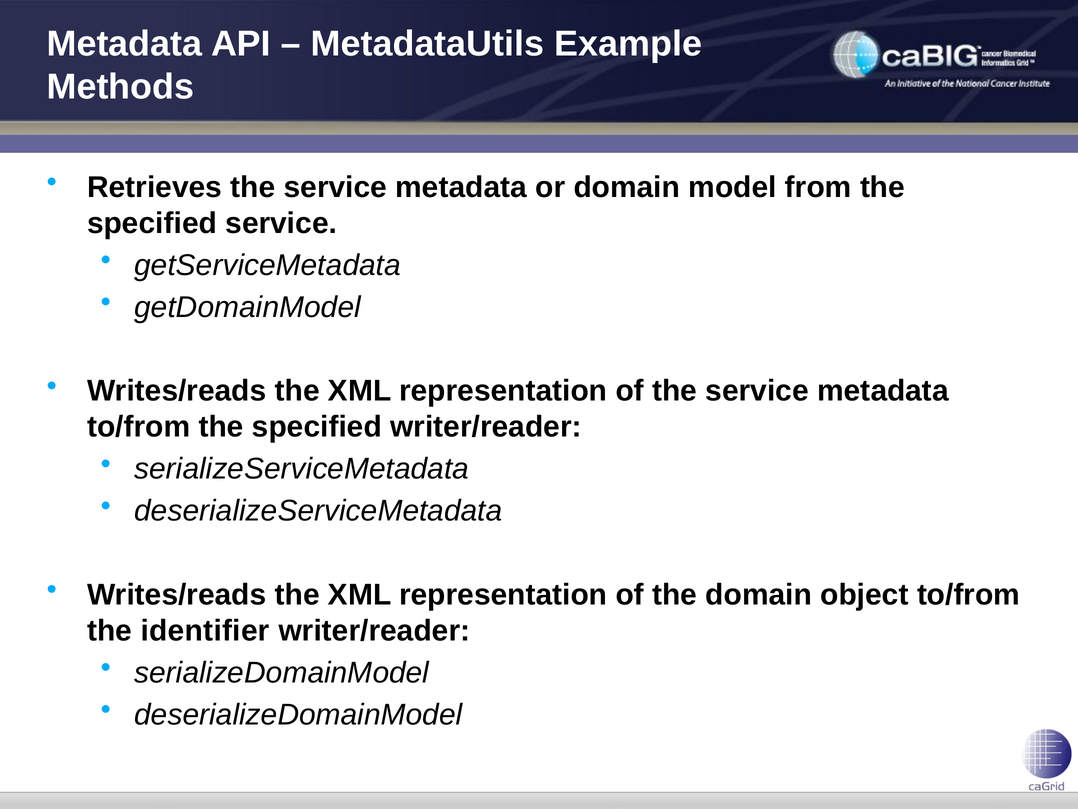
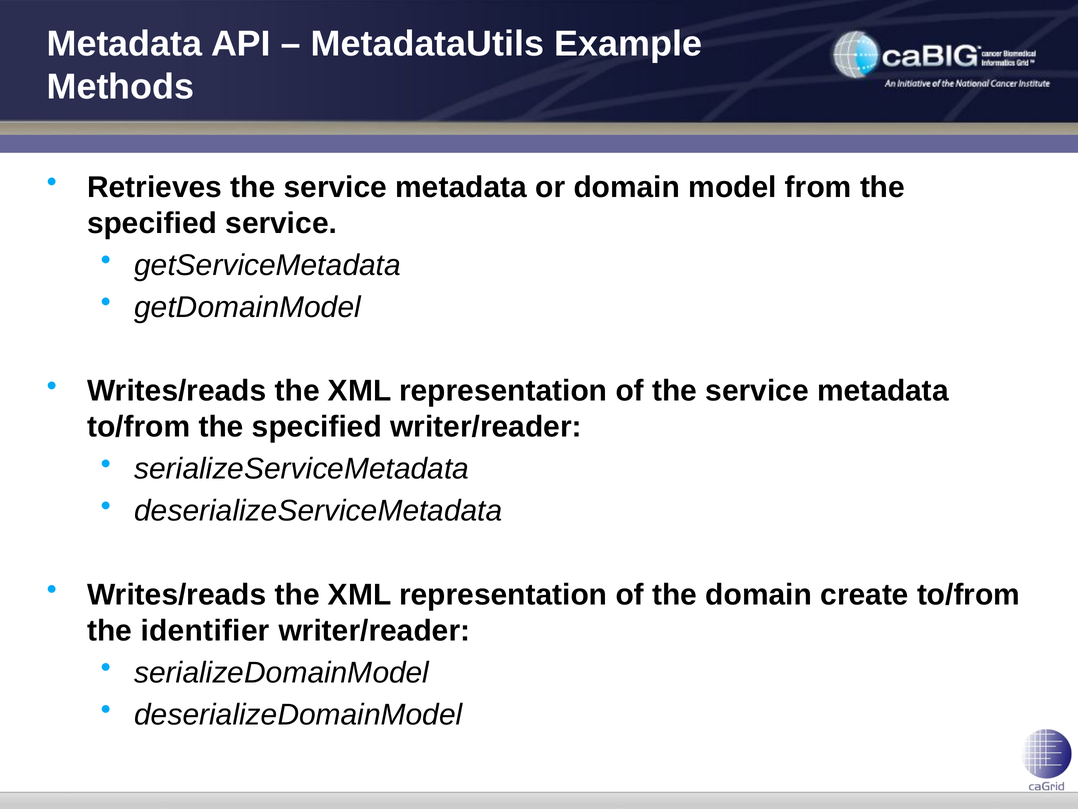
object: object -> create
